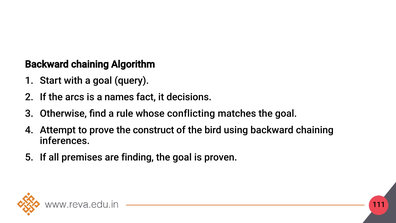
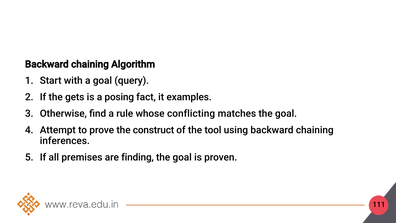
arcs: arcs -> gets
names: names -> posing
decisions: decisions -> examples
bird: bird -> tool
